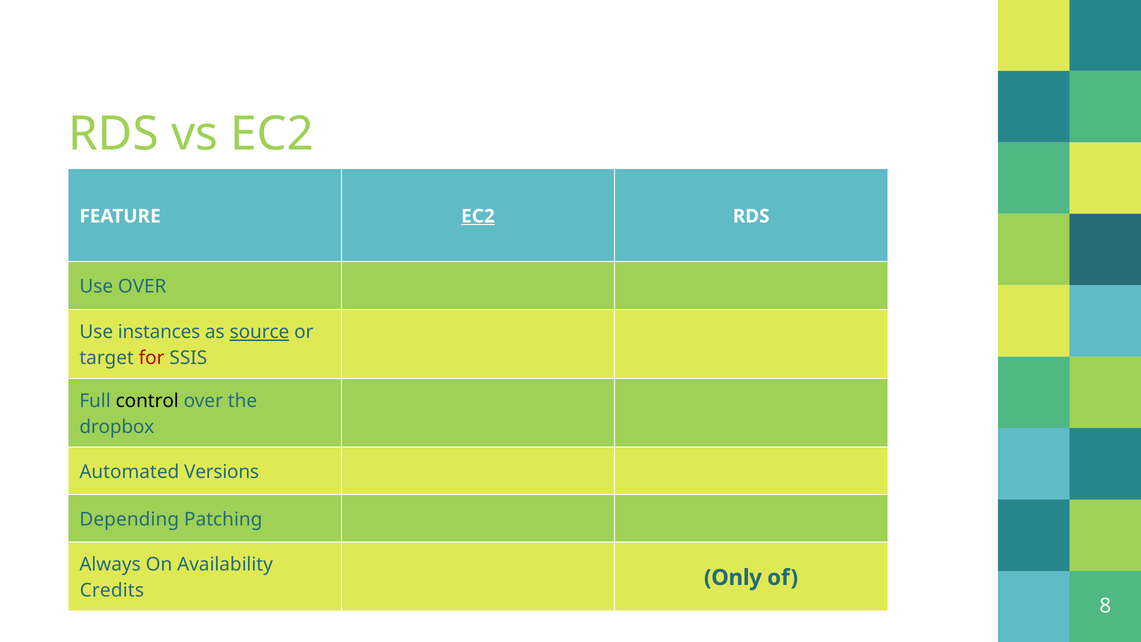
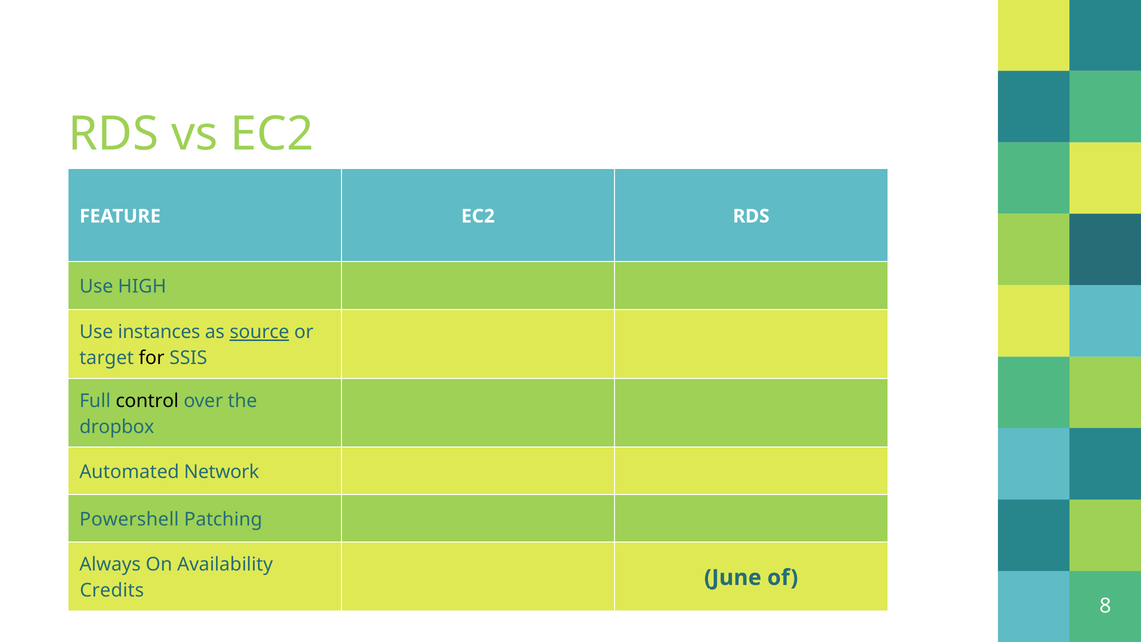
EC2 at (478, 216) underline: present -> none
Use OVER: OVER -> HIGH
for colour: red -> black
Versions: Versions -> Network
Depending: Depending -> Powershell
Only: Only -> June
